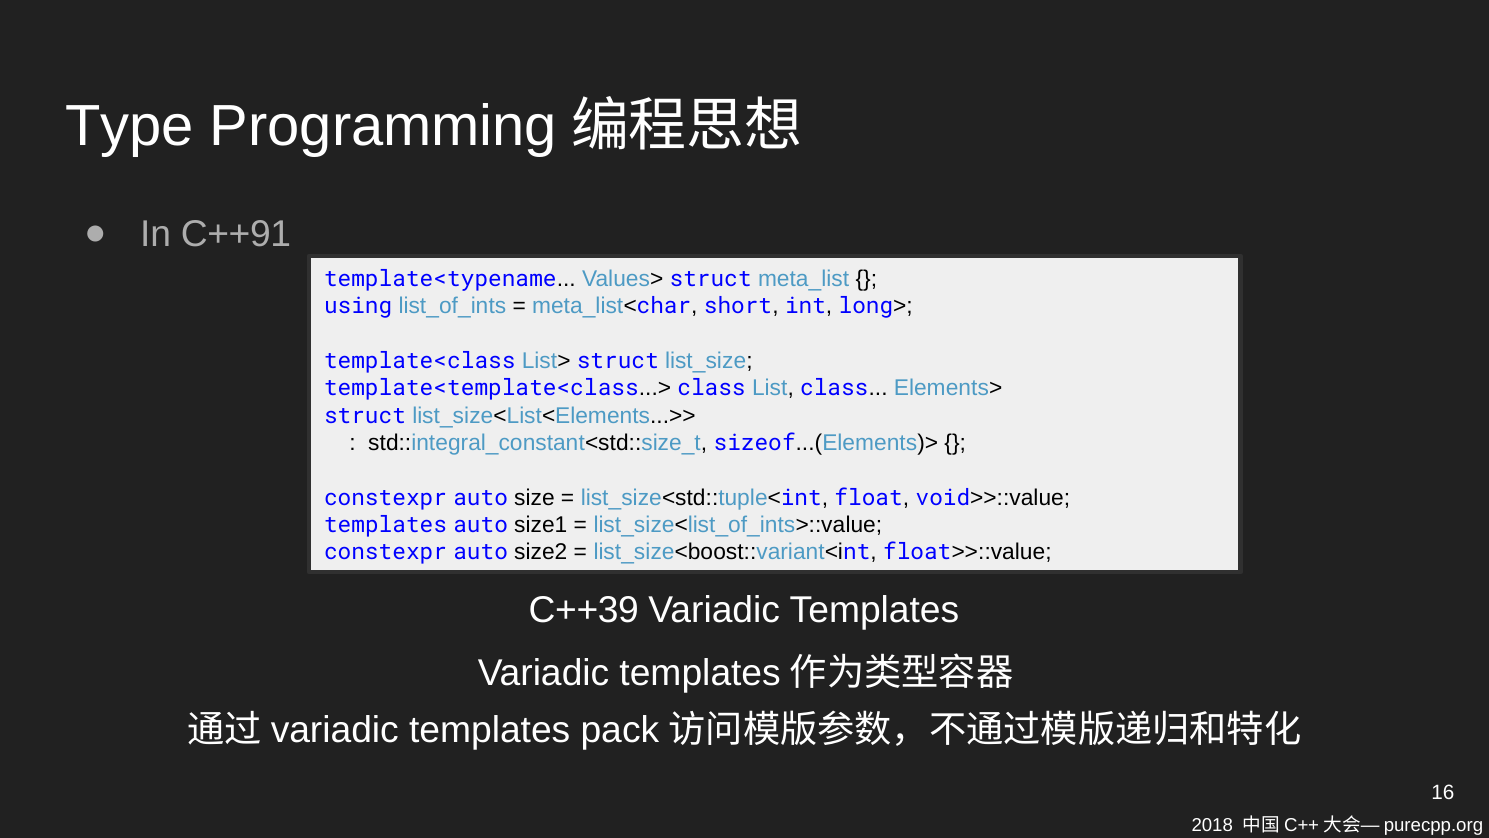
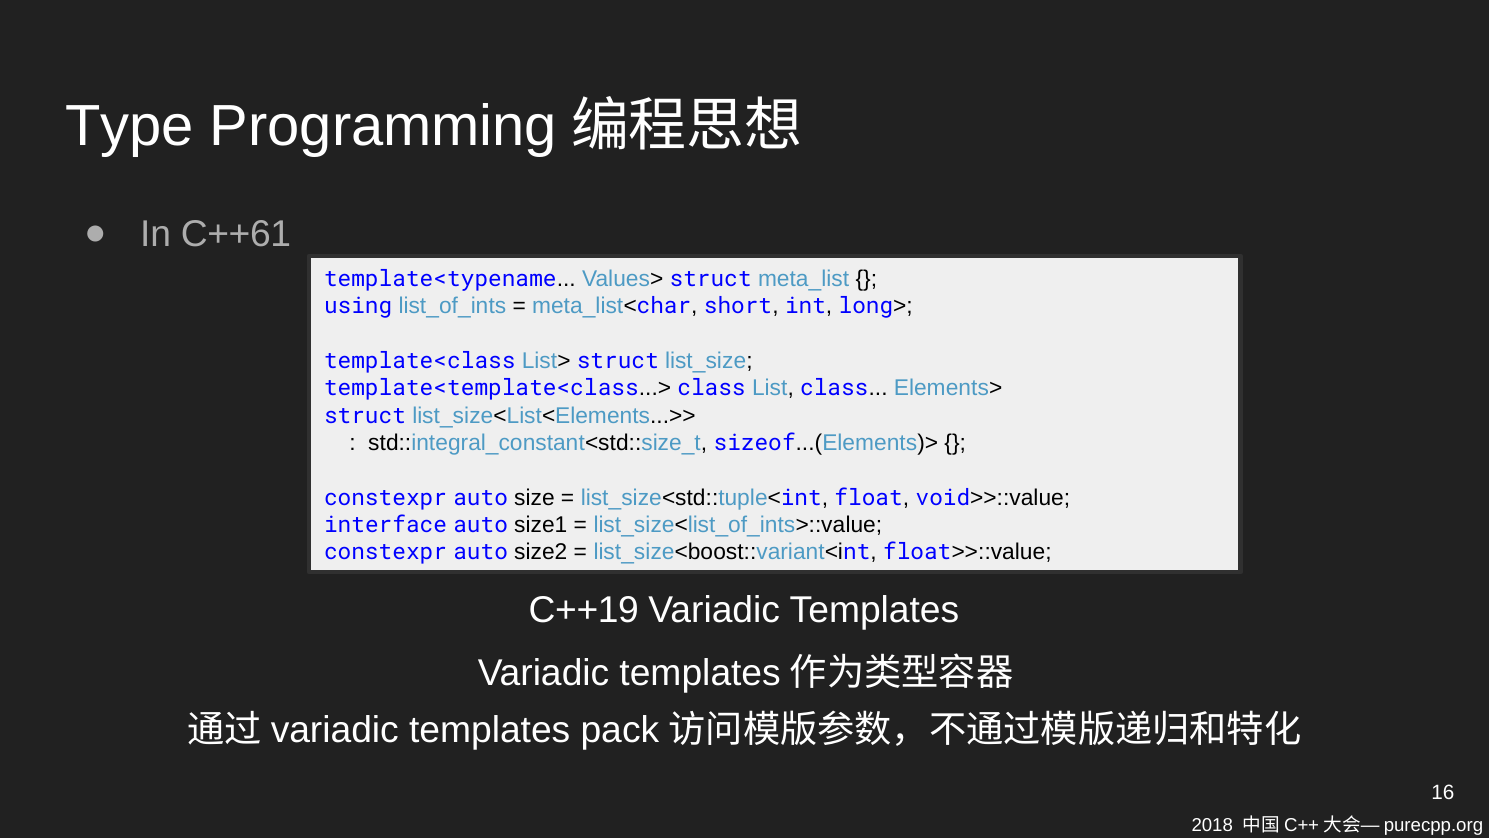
C++91: C++91 -> C++61
templates at (385, 525): templates -> interface
C++39: C++39 -> C++19
